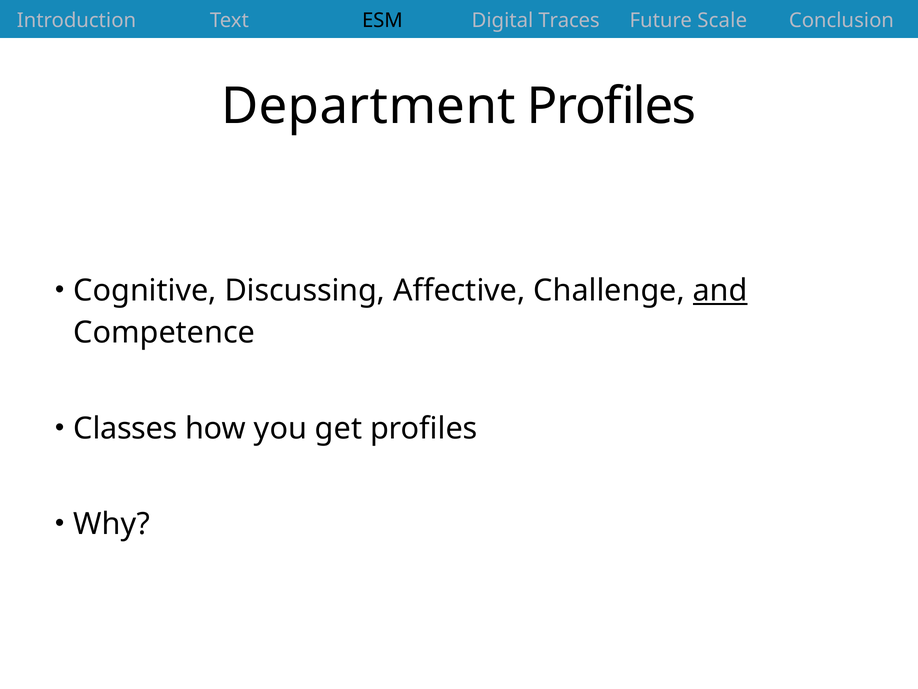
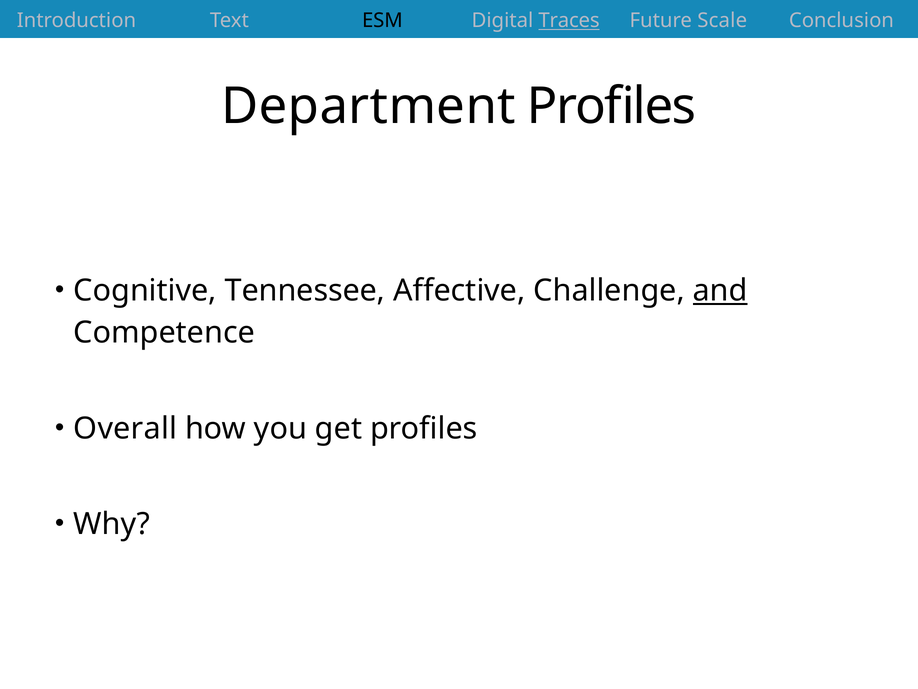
Traces underline: none -> present
Discussing: Discussing -> Tennessee
Classes: Classes -> Overall
